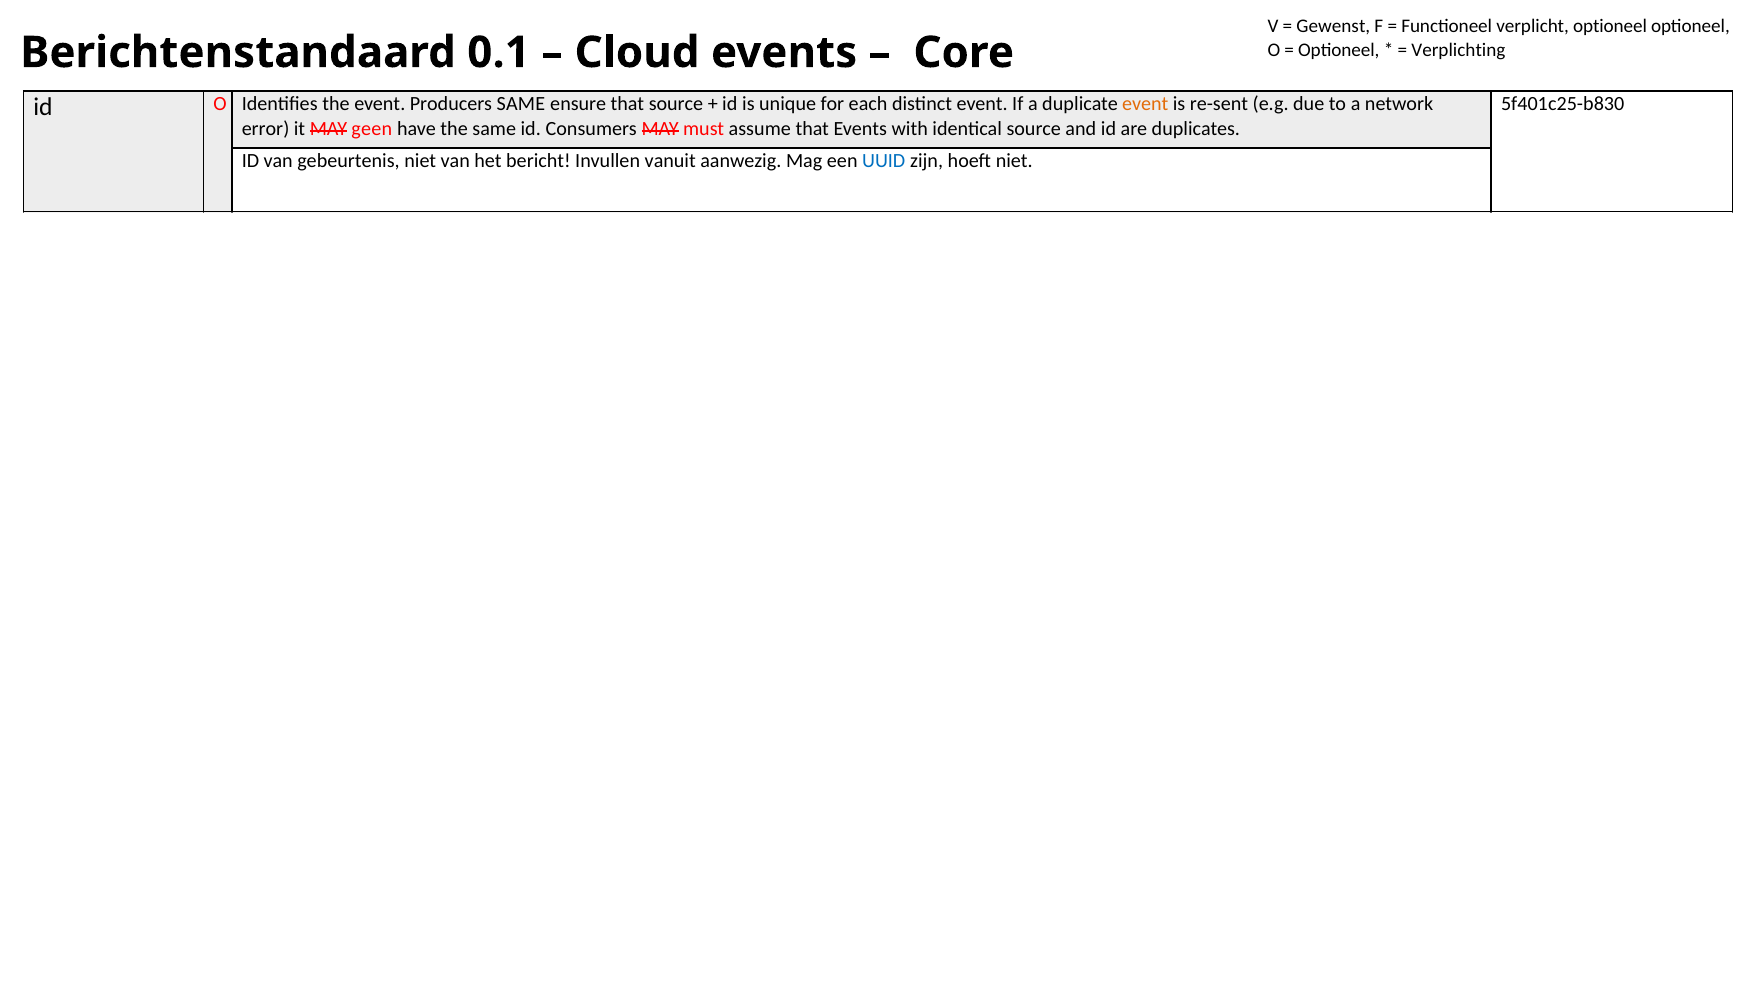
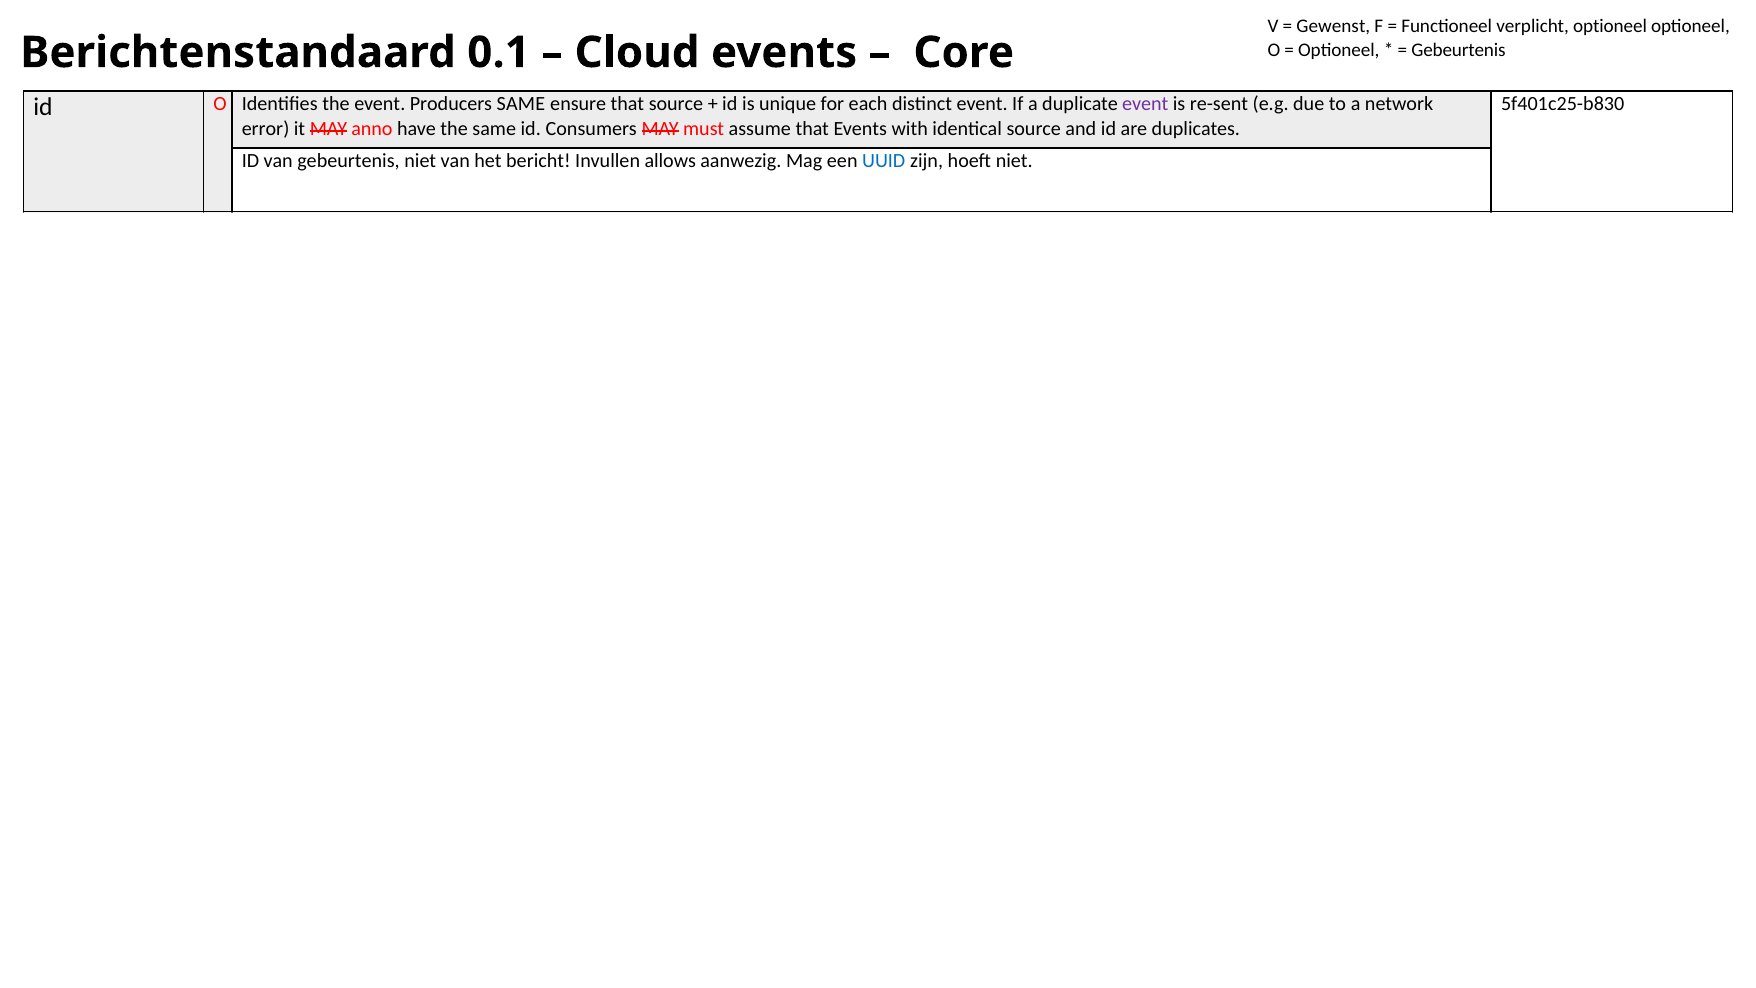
Verplichting at (1458, 50): Verplichting -> Gebeurtenis
event at (1145, 104) colour: orange -> purple
geen: geen -> anno
Invullen vanuit: vanuit -> allows
